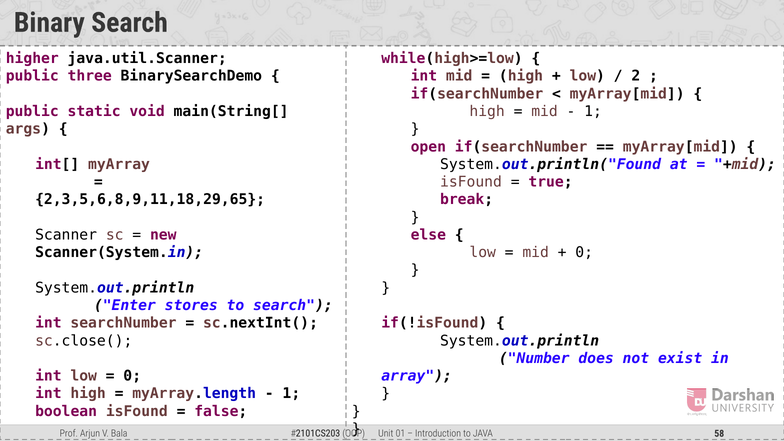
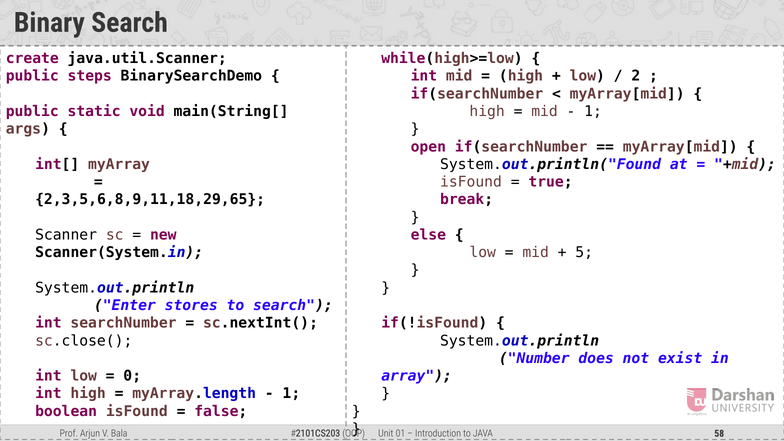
higher: higher -> create
three: three -> steps
0 at (584, 253): 0 -> 5
